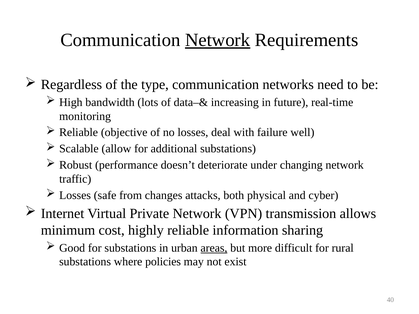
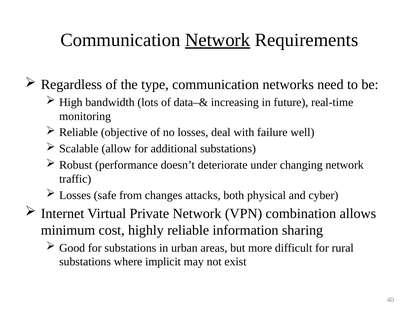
transmission: transmission -> combination
areas underline: present -> none
policies: policies -> implicit
